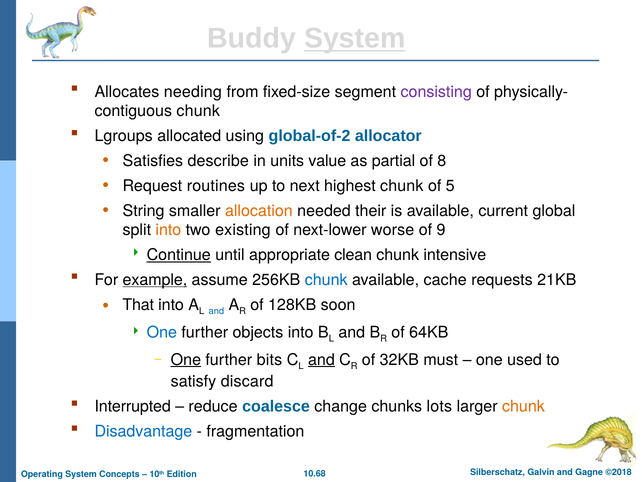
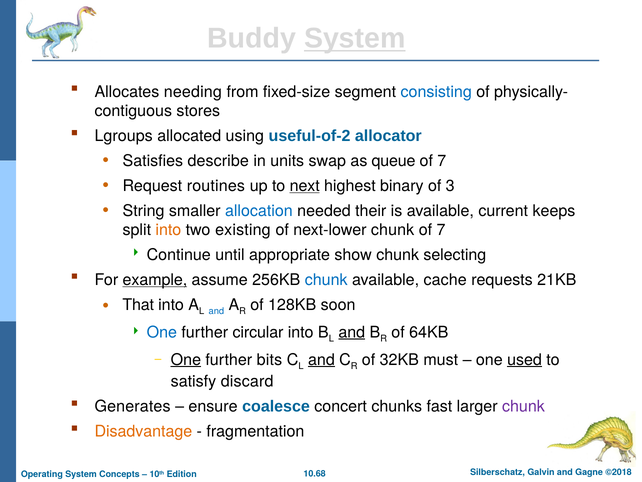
consisting colour: purple -> blue
chunk at (198, 111): chunk -> stores
global-of-2: global-of-2 -> useful-of-2
value: value -> swap
partial: partial -> queue
8 at (442, 161): 8 -> 7
next underline: none -> present
highest chunk: chunk -> binary
5: 5 -> 3
allocation colour: orange -> blue
global: global -> keeps
next-lower worse: worse -> chunk
9 at (441, 230): 9 -> 7
Continue underline: present -> none
clean: clean -> show
intensive: intensive -> selecting
objects: objects -> circular
and at (352, 332) underline: none -> present
used underline: none -> present
Interrupted: Interrupted -> Generates
reduce: reduce -> ensure
change: change -> concert
lots: lots -> fast
chunk at (523, 406) colour: orange -> purple
Disadvantage colour: blue -> orange
